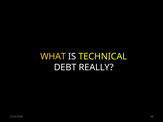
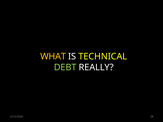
DEBT colour: white -> light green
